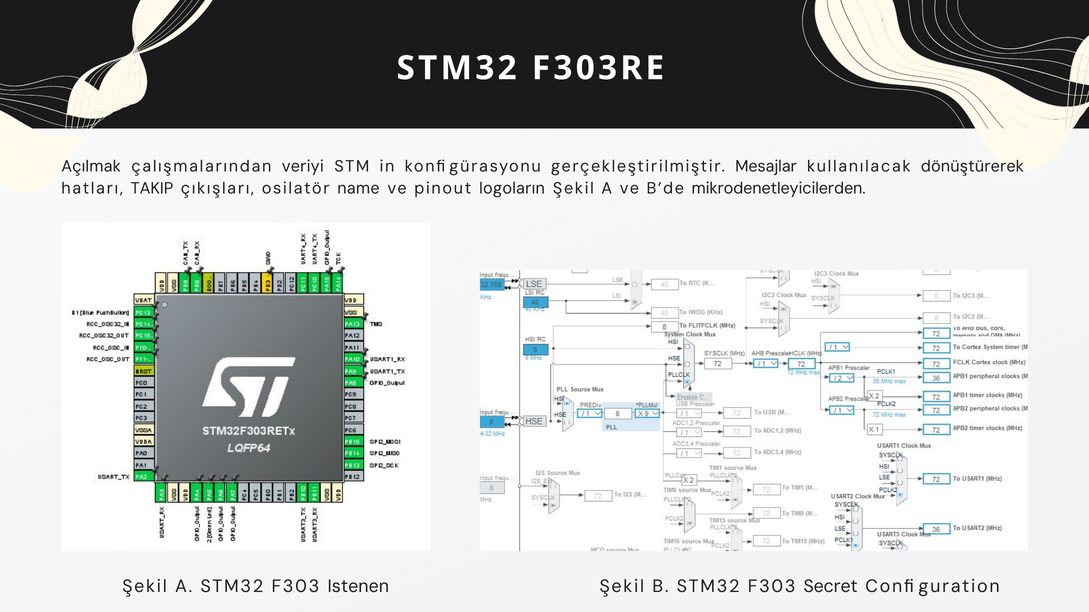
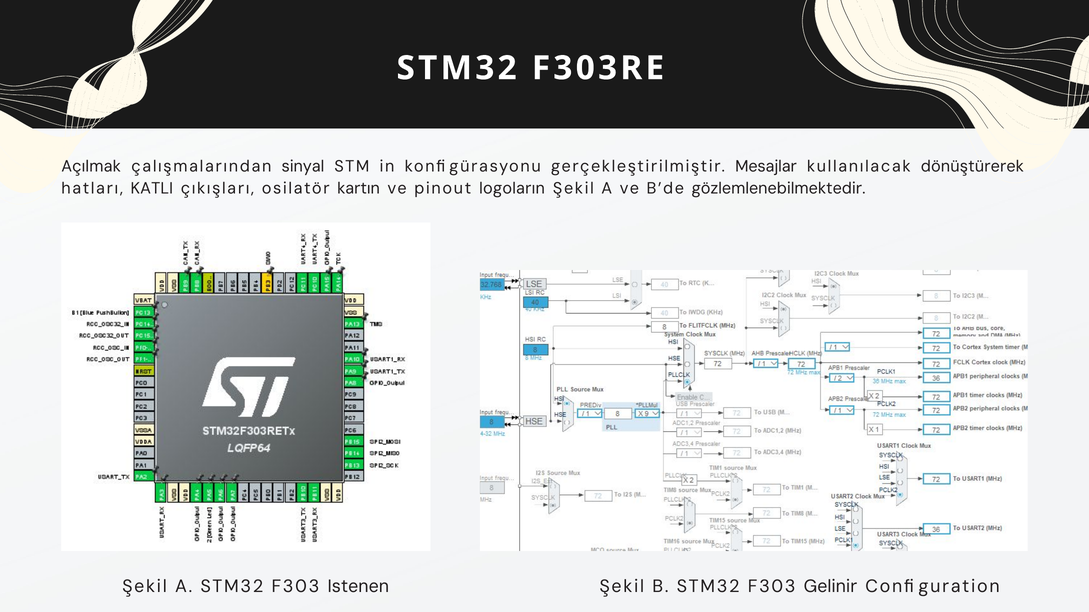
veriyi: veriyi -> sinyal
TAKIP: TAKIP -> KATLI
name: name -> kartın
mikrodenetleyicilerden: mikrodenetleyicilerden -> gözlemlenebilmektedir
Secret: Secret -> Gelinir
